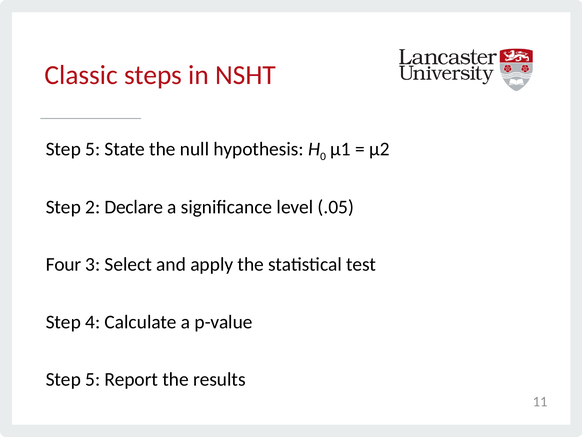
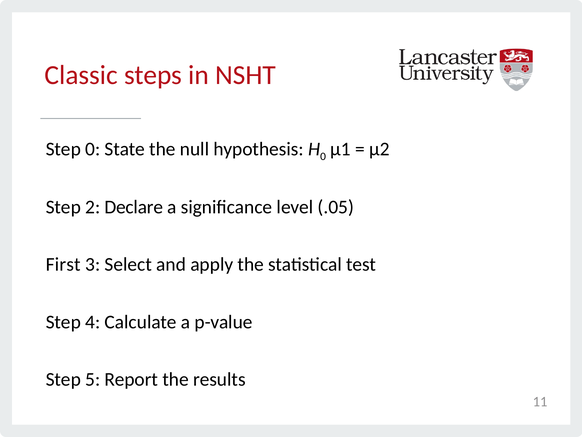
5 at (93, 149): 5 -> 0
Four: Four -> First
